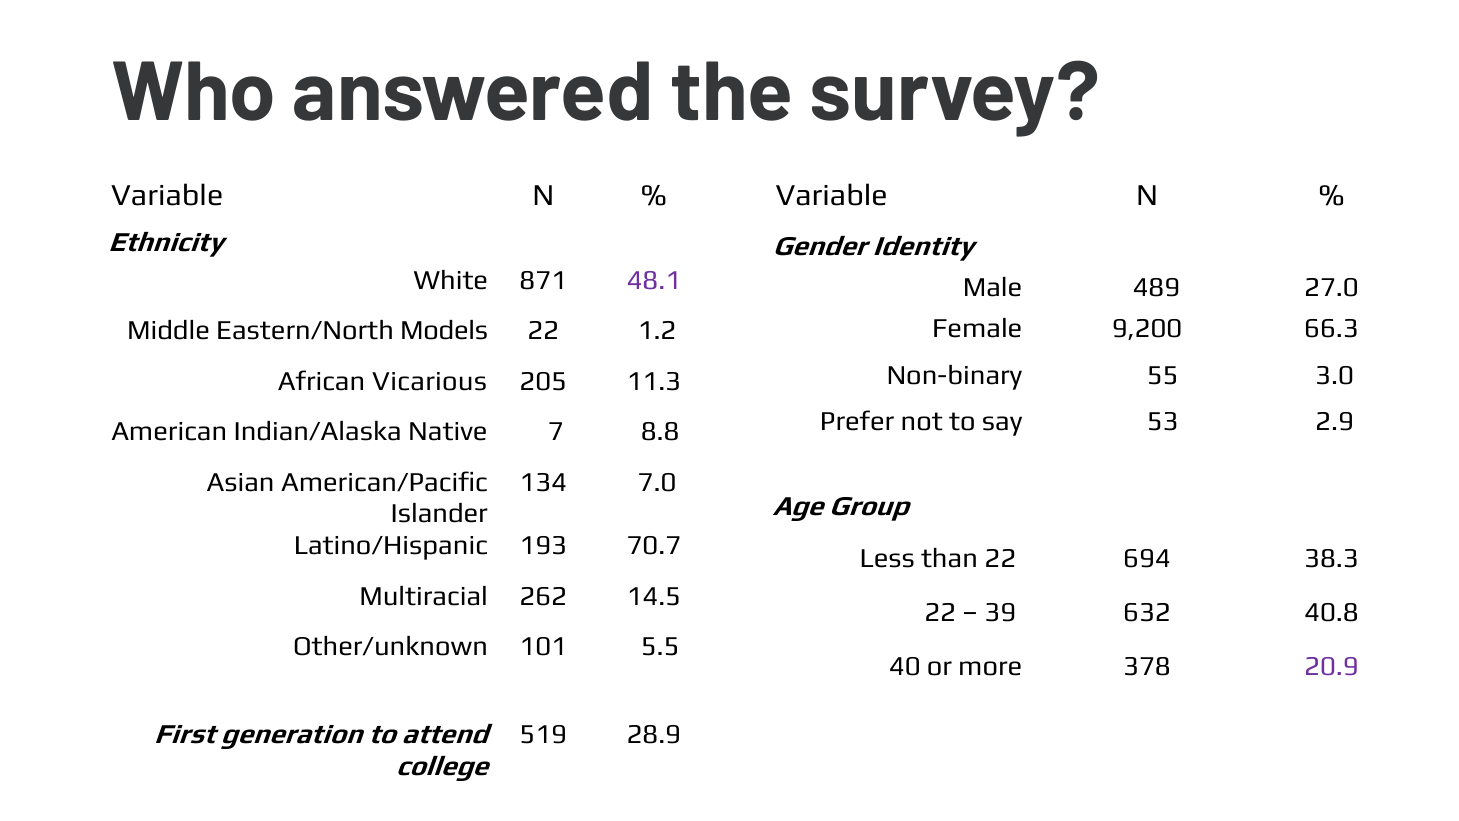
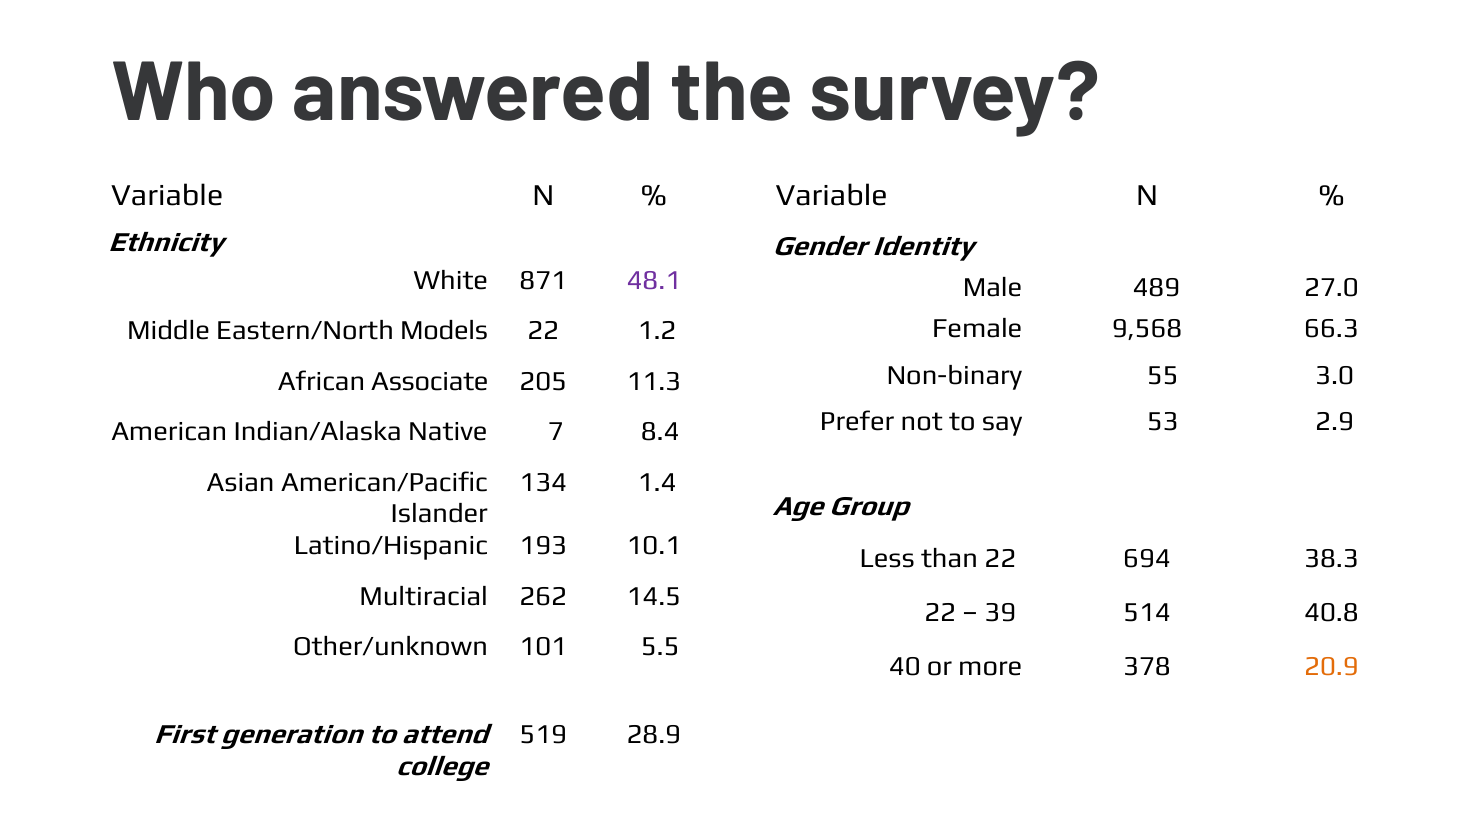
9,200: 9,200 -> 9,568
Vicarious: Vicarious -> Associate
8.8: 8.8 -> 8.4
7.0: 7.0 -> 1.4
70.7: 70.7 -> 10.1
632: 632 -> 514
20.9 colour: purple -> orange
